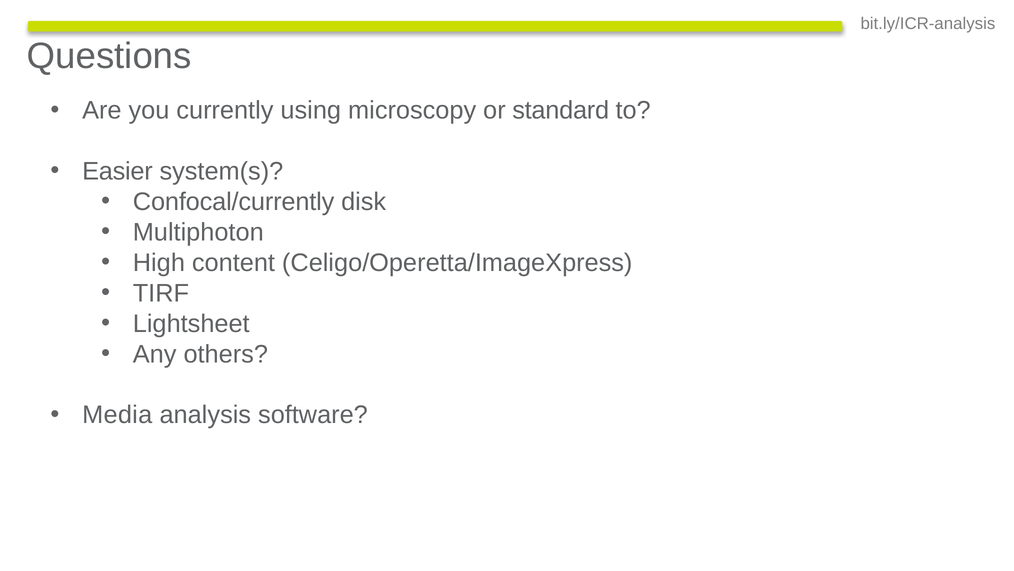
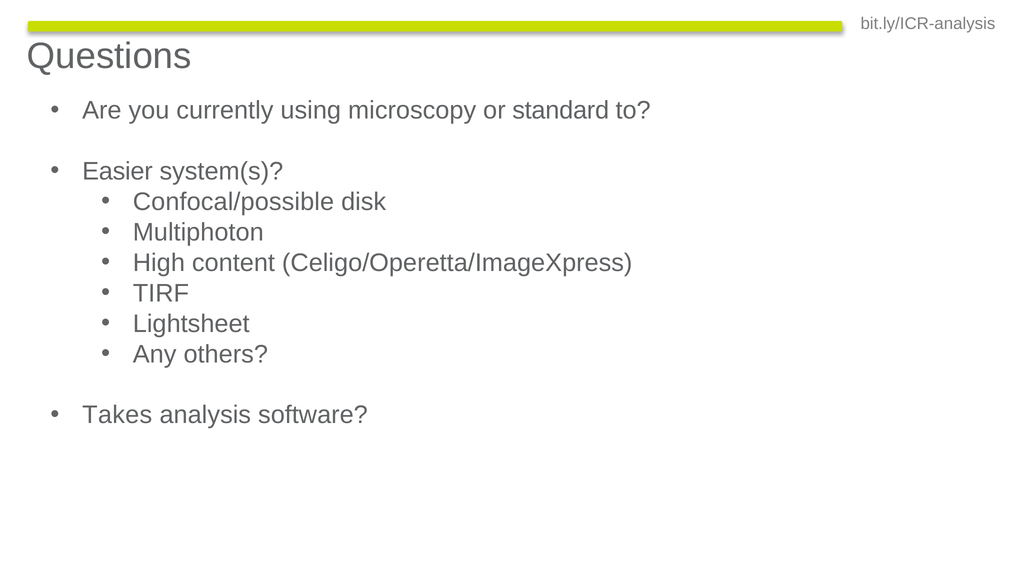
Confocal/currently: Confocal/currently -> Confocal/possible
Media: Media -> Takes
